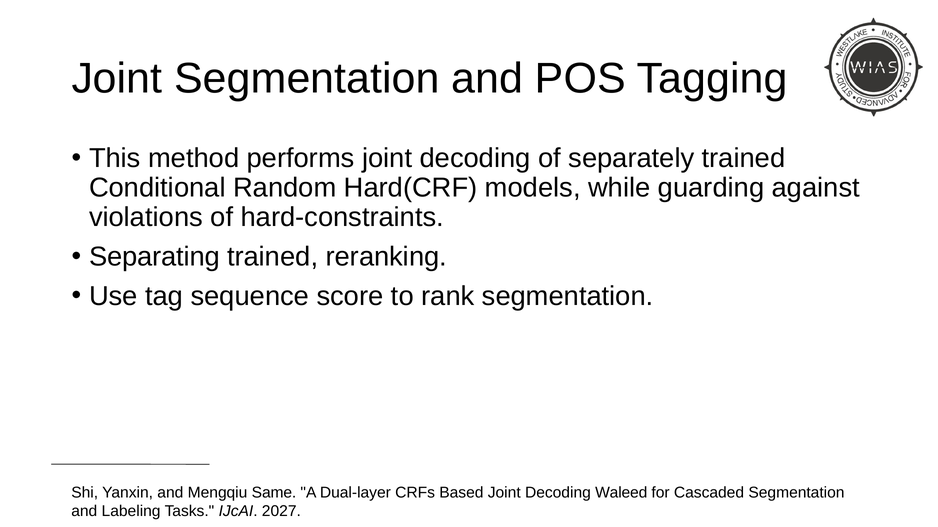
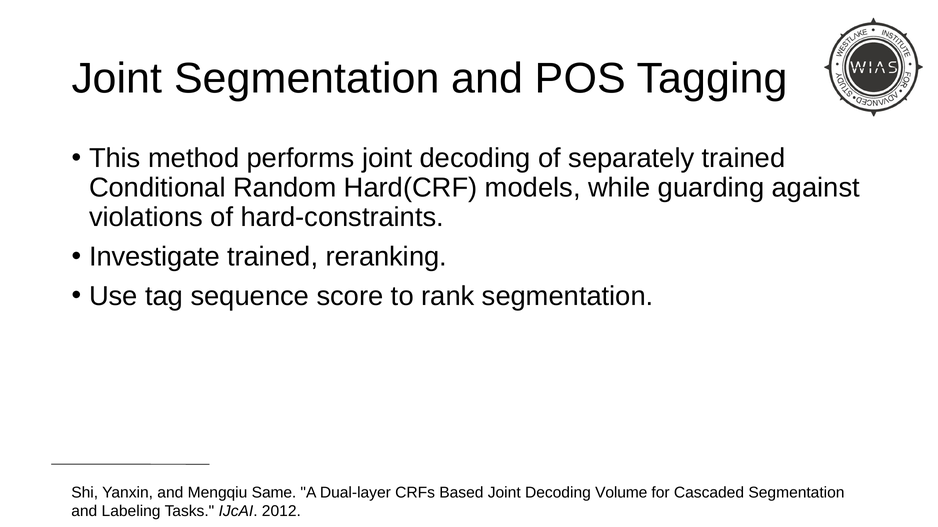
Separating: Separating -> Investigate
Waleed: Waleed -> Volume
2027: 2027 -> 2012
